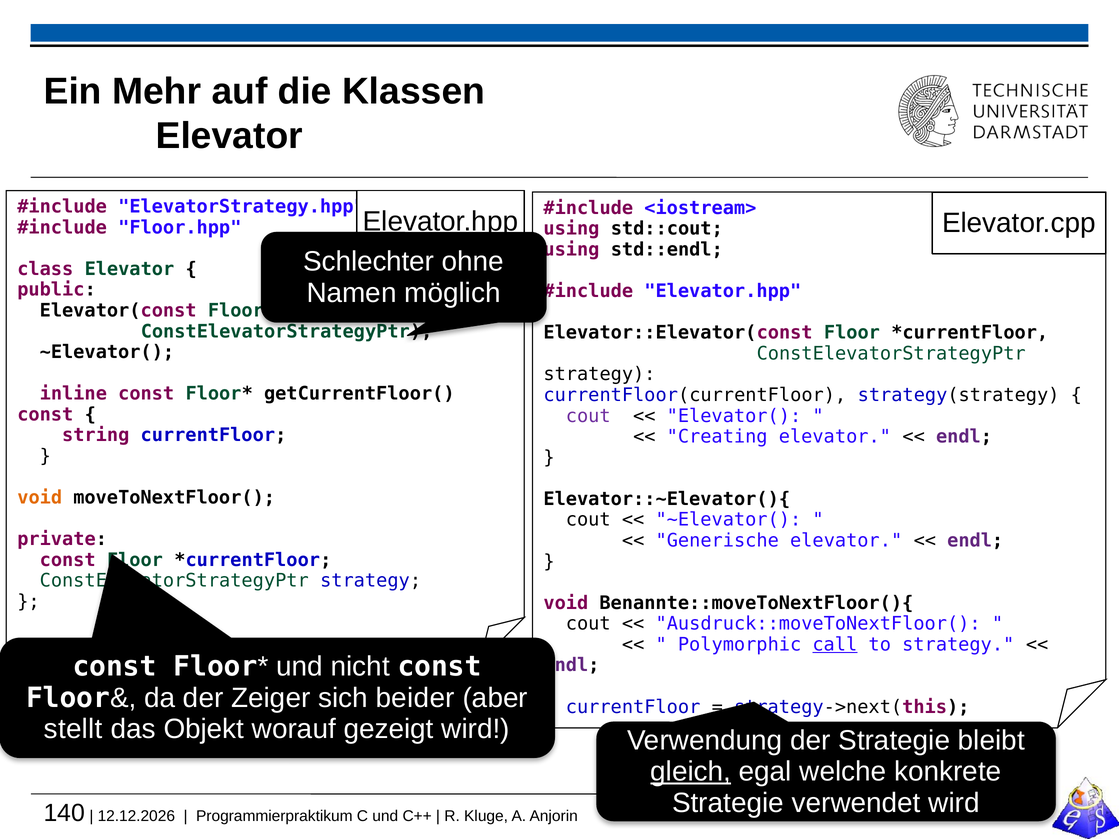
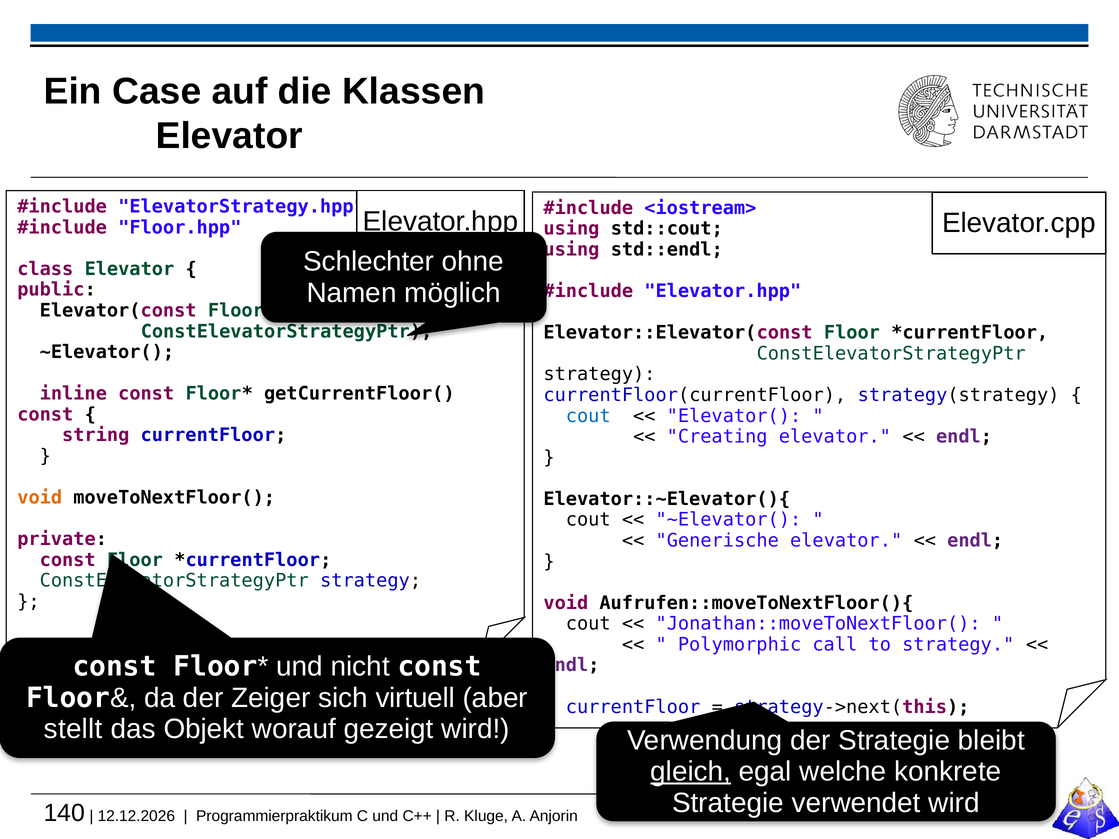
Mehr: Mehr -> Case
cout at (588, 416) colour: purple -> blue
Benannte::moveToNextFloor(){: Benannte::moveToNextFloor(){ -> Aufrufen::moveToNextFloor(){
Ausdruck::moveToNextFloor(: Ausdruck::moveToNextFloor( -> Jonathan::moveToNextFloor(
call underline: present -> none
beider: beider -> virtuell
